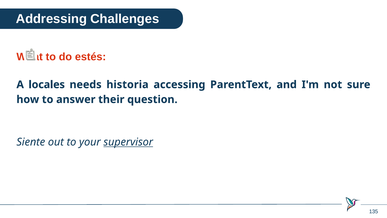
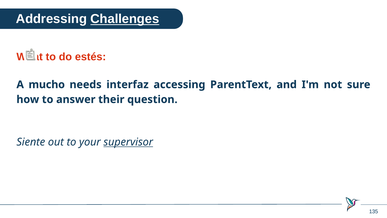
Challenges underline: none -> present
locales: locales -> mucho
historia: historia -> interfaz
